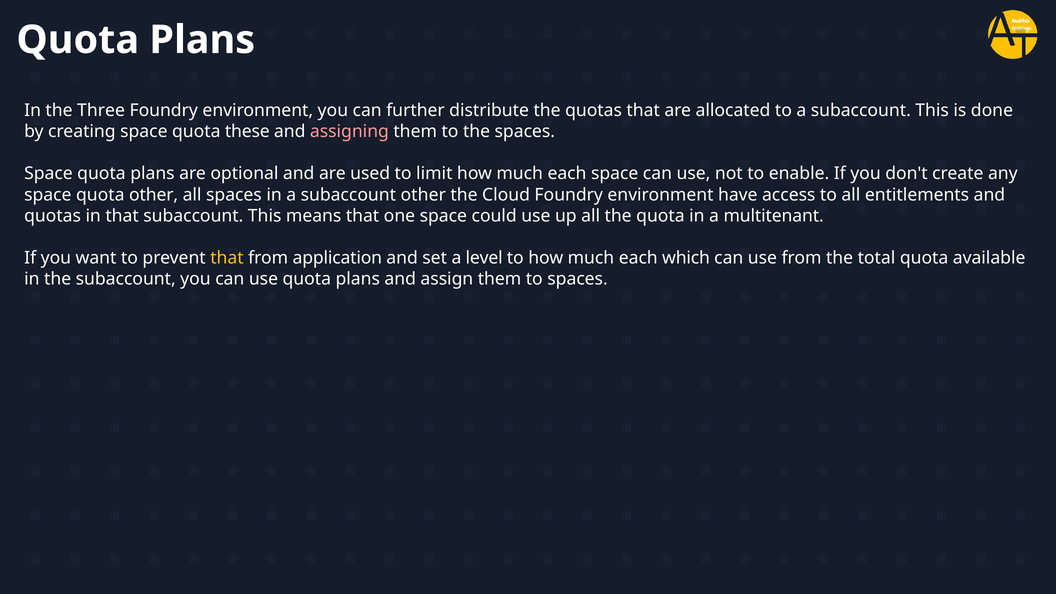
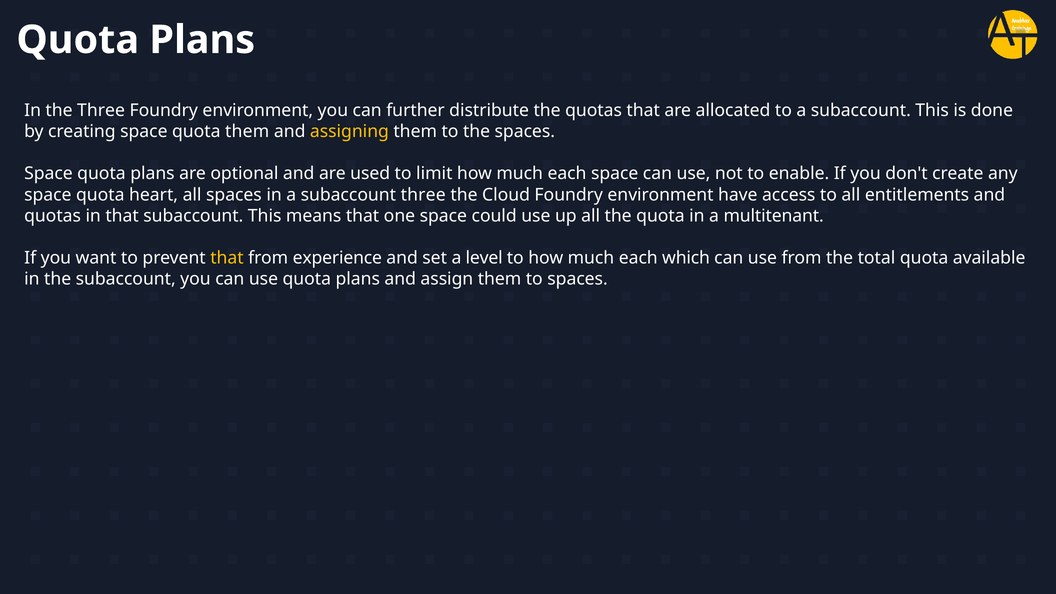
quota these: these -> them
assigning colour: pink -> yellow
quota other: other -> heart
subaccount other: other -> three
application: application -> experience
